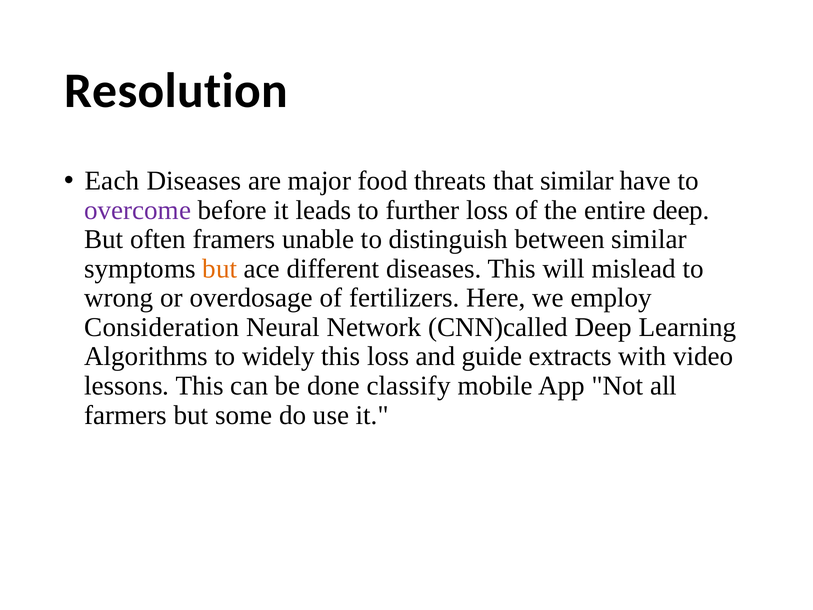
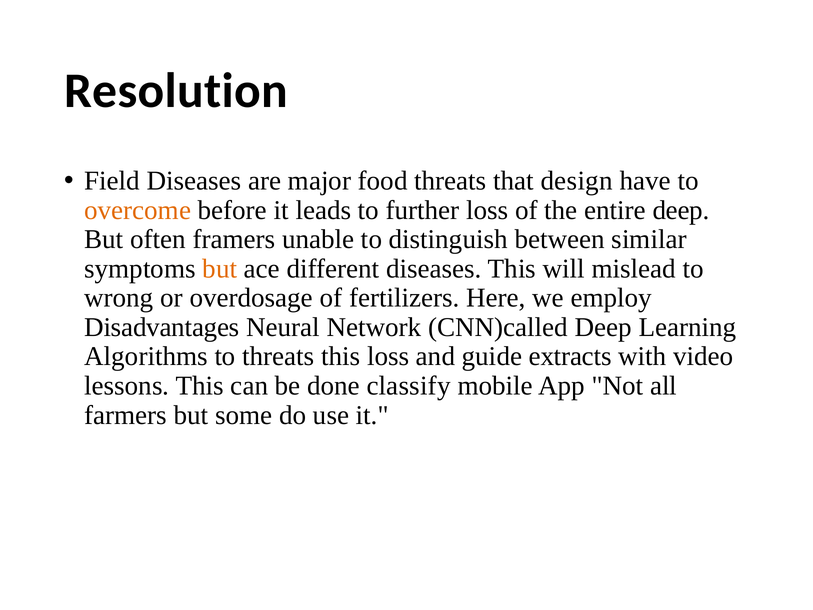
Each: Each -> Field
that similar: similar -> design
overcome colour: purple -> orange
Consideration: Consideration -> Disadvantages
to widely: widely -> threats
